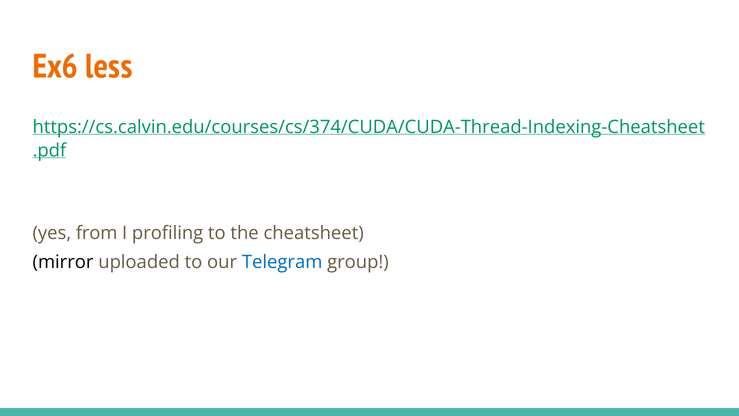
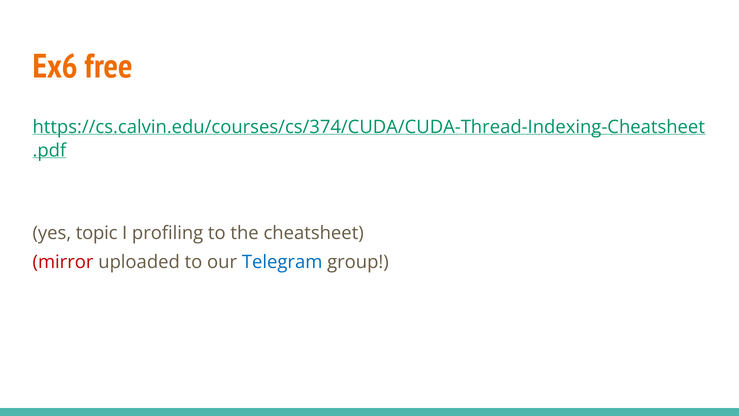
less: less -> free
from: from -> topic
mirror colour: black -> red
